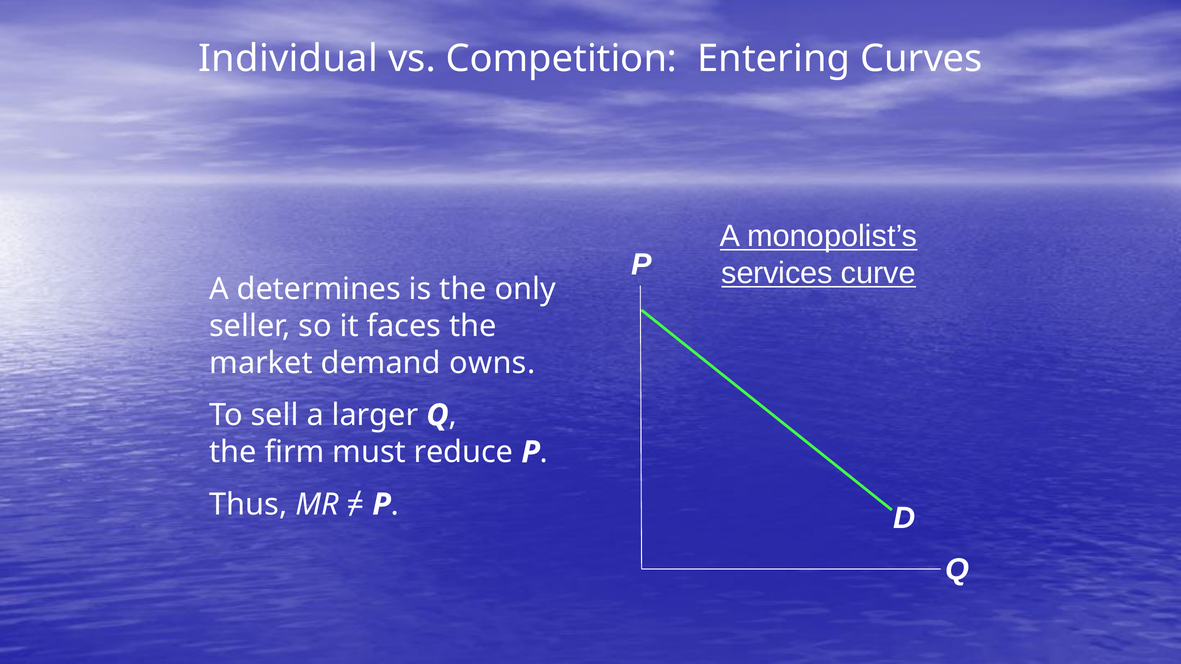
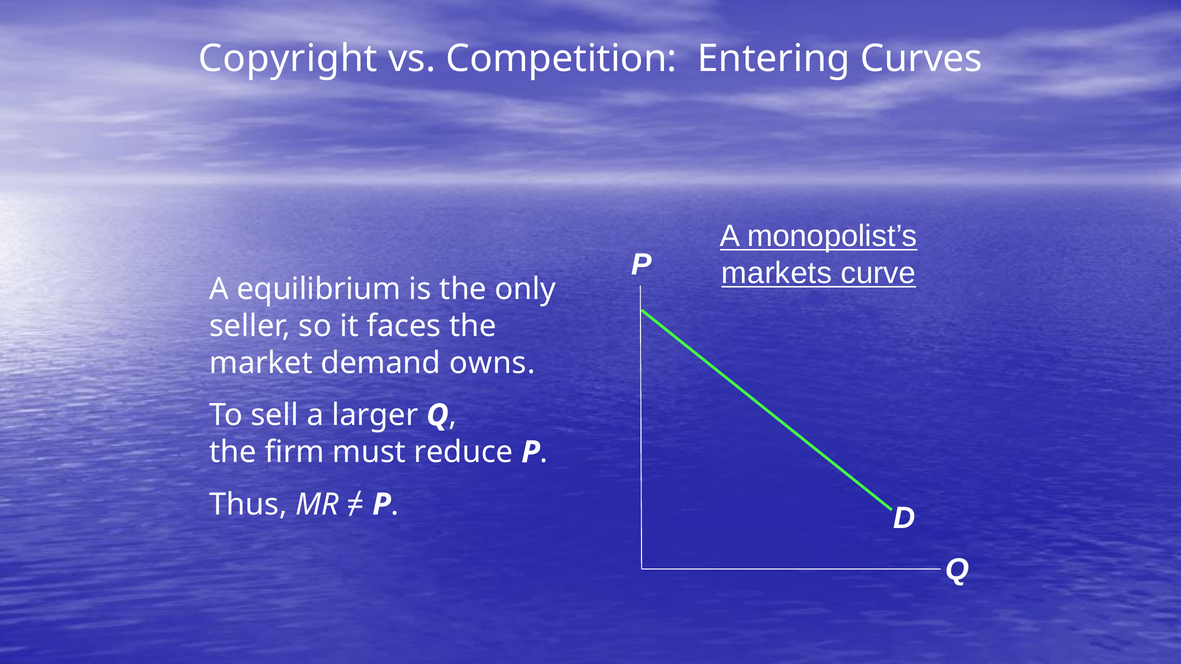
Individual: Individual -> Copyright
services: services -> markets
determines: determines -> equilibrium
